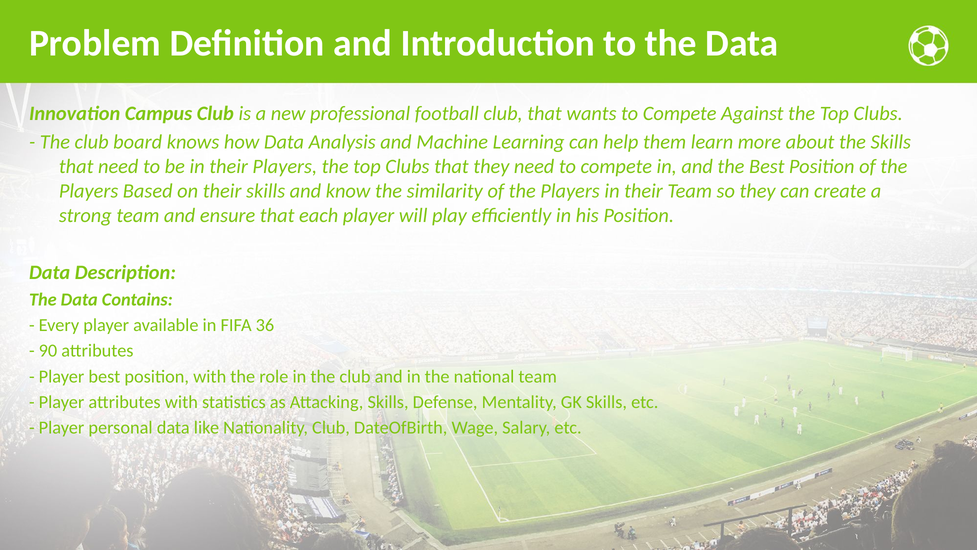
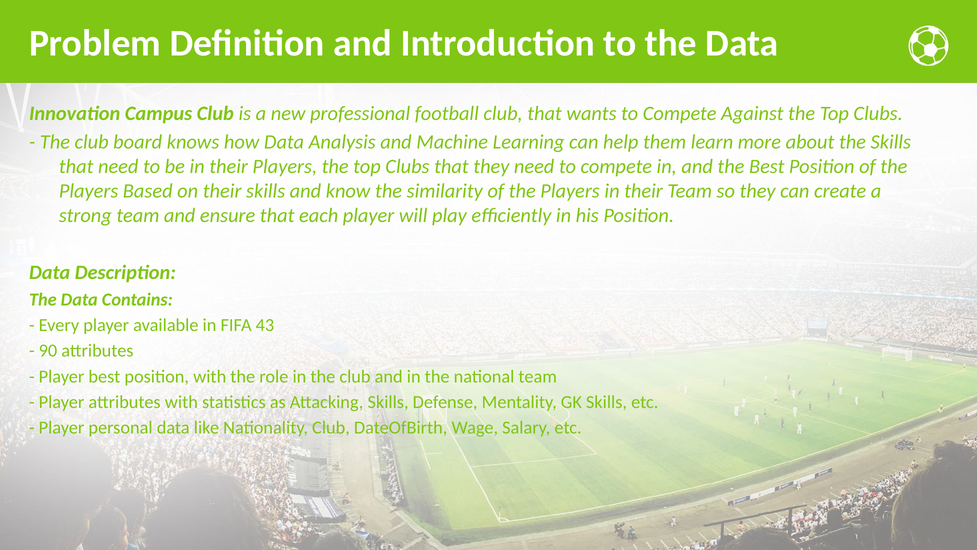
36: 36 -> 43
